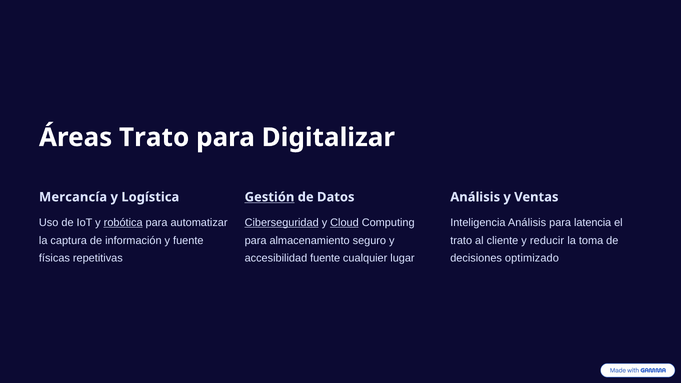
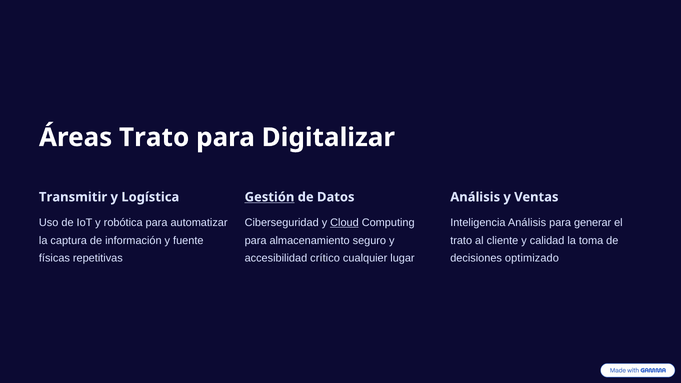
Mercancía: Mercancía -> Transmitir
robótica underline: present -> none
Ciberseguridad underline: present -> none
latencia: latencia -> generar
reducir: reducir -> calidad
accesibilidad fuente: fuente -> crítico
